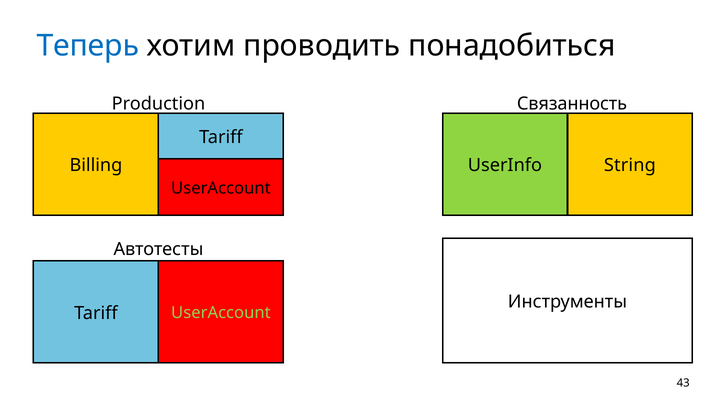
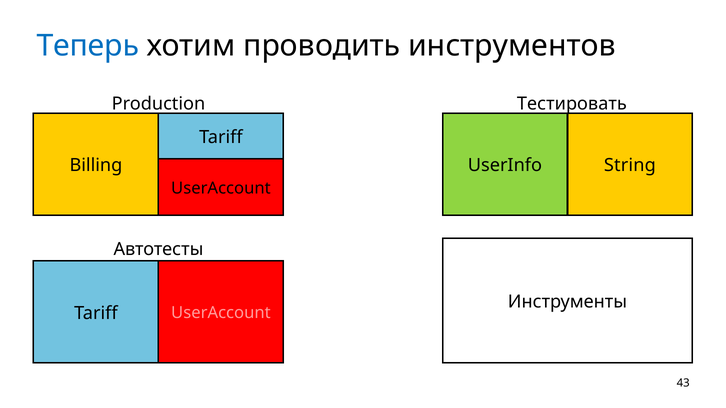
понадобиться: понадобиться -> инструментов
Связанность: Связанность -> Тестировать
UserAccount at (221, 313) colour: light green -> pink
